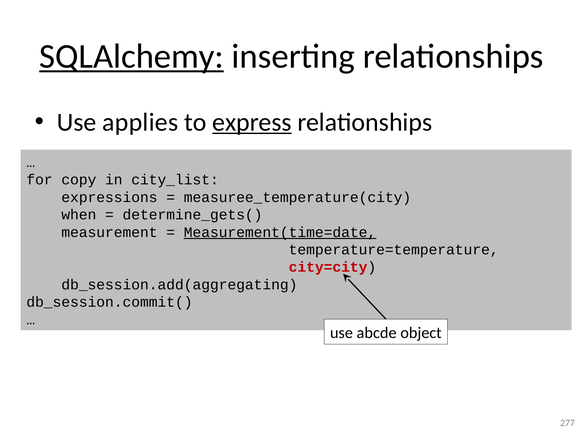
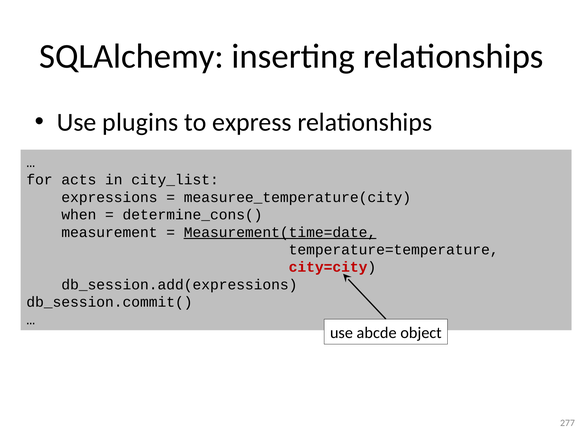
SQLAlchemy underline: present -> none
applies: applies -> plugins
express underline: present -> none
copy: copy -> acts
determine_gets(: determine_gets( -> determine_cons(
db_session.add(aggregating: db_session.add(aggregating -> db_session.add(expressions
